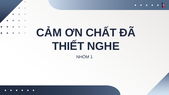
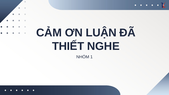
CHẤT: CHẤT -> LUẬN
